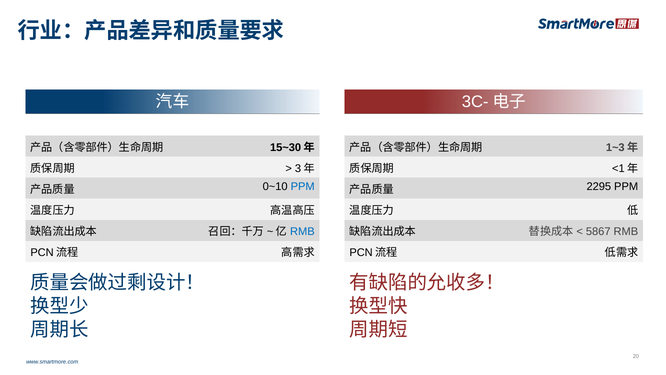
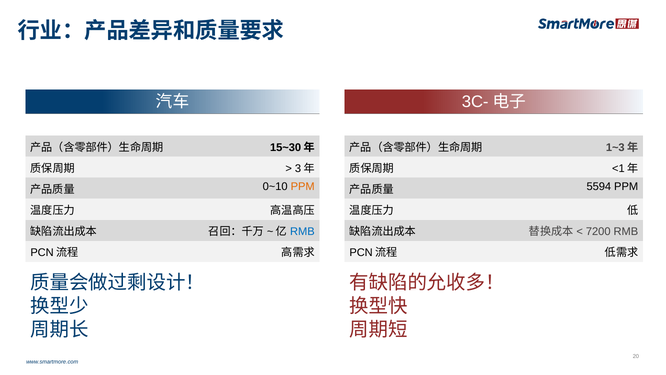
PPM at (303, 186) colour: blue -> orange
2295: 2295 -> 5594
5867: 5867 -> 7200
